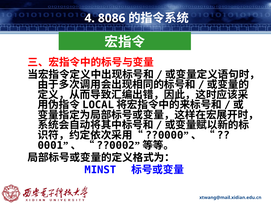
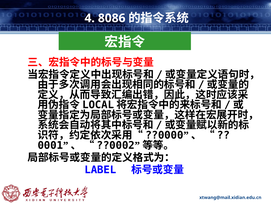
MINST: MINST -> LABEL
